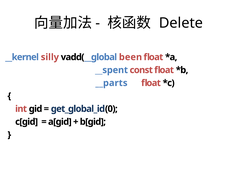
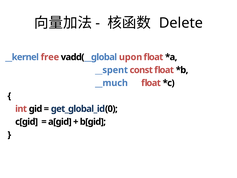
silly: silly -> free
been: been -> upon
__parts: __parts -> __much
